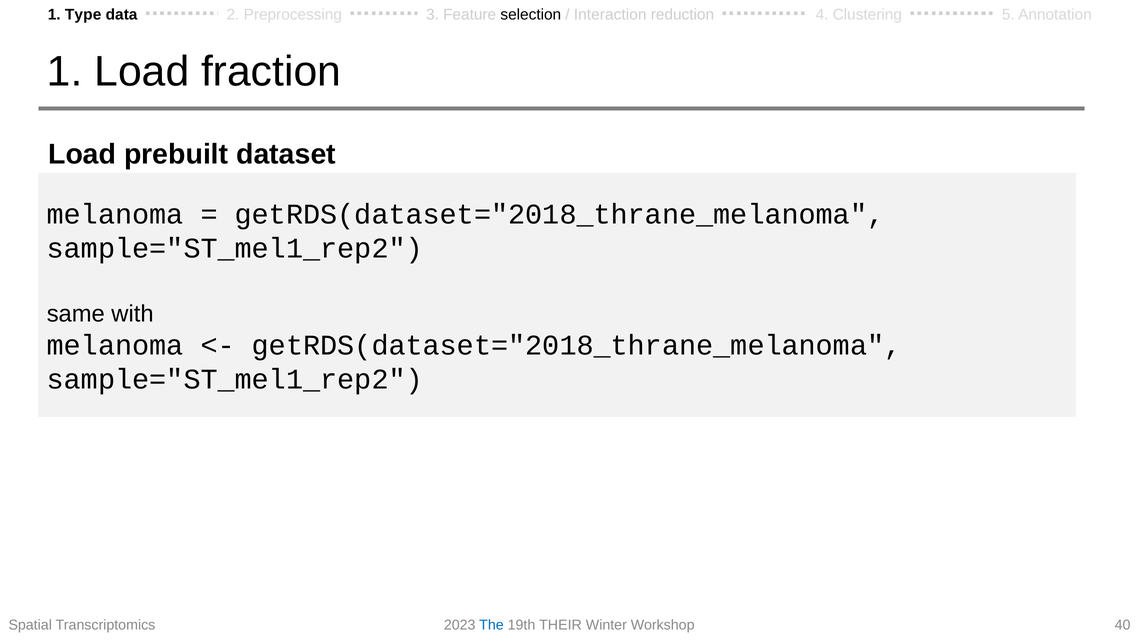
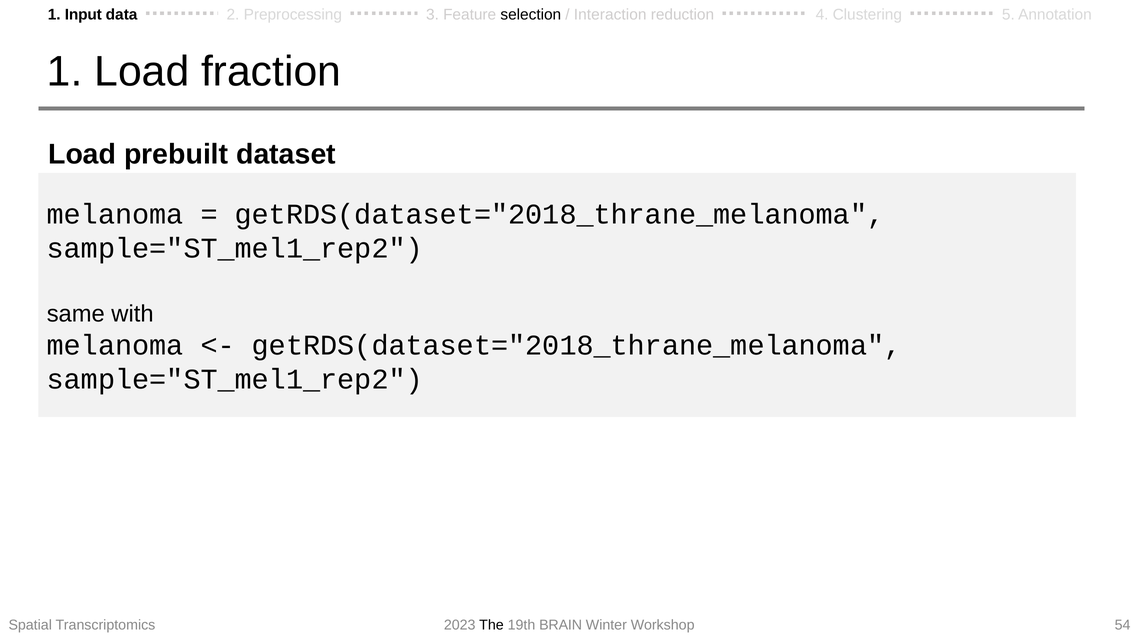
Type: Type -> Input
The colour: blue -> black
THEIR: THEIR -> BRAIN
40: 40 -> 54
